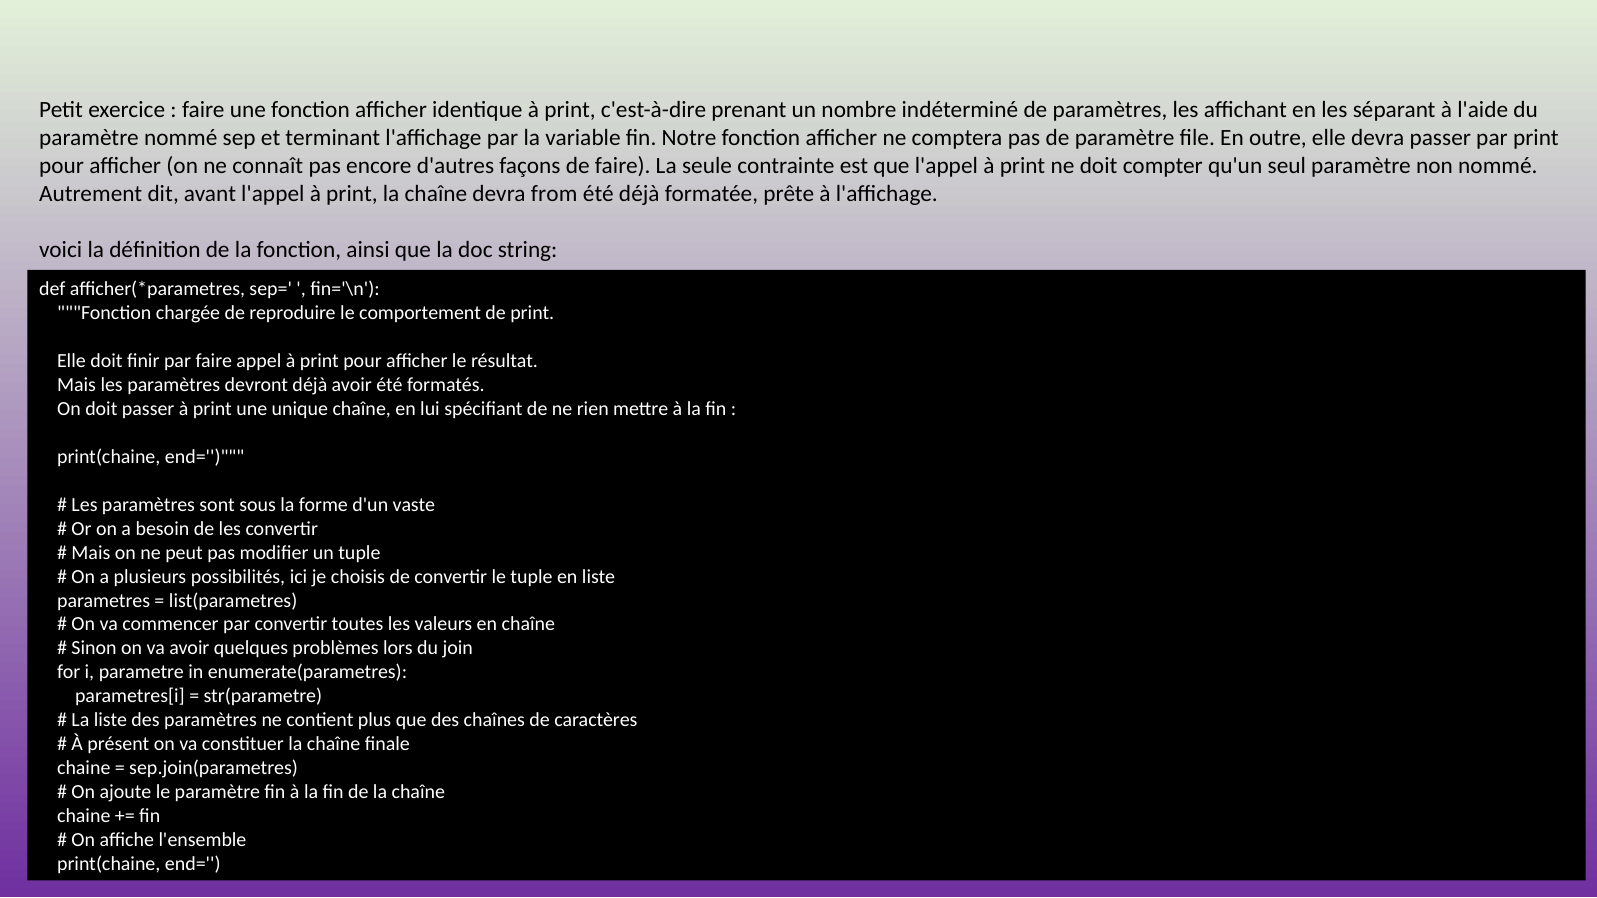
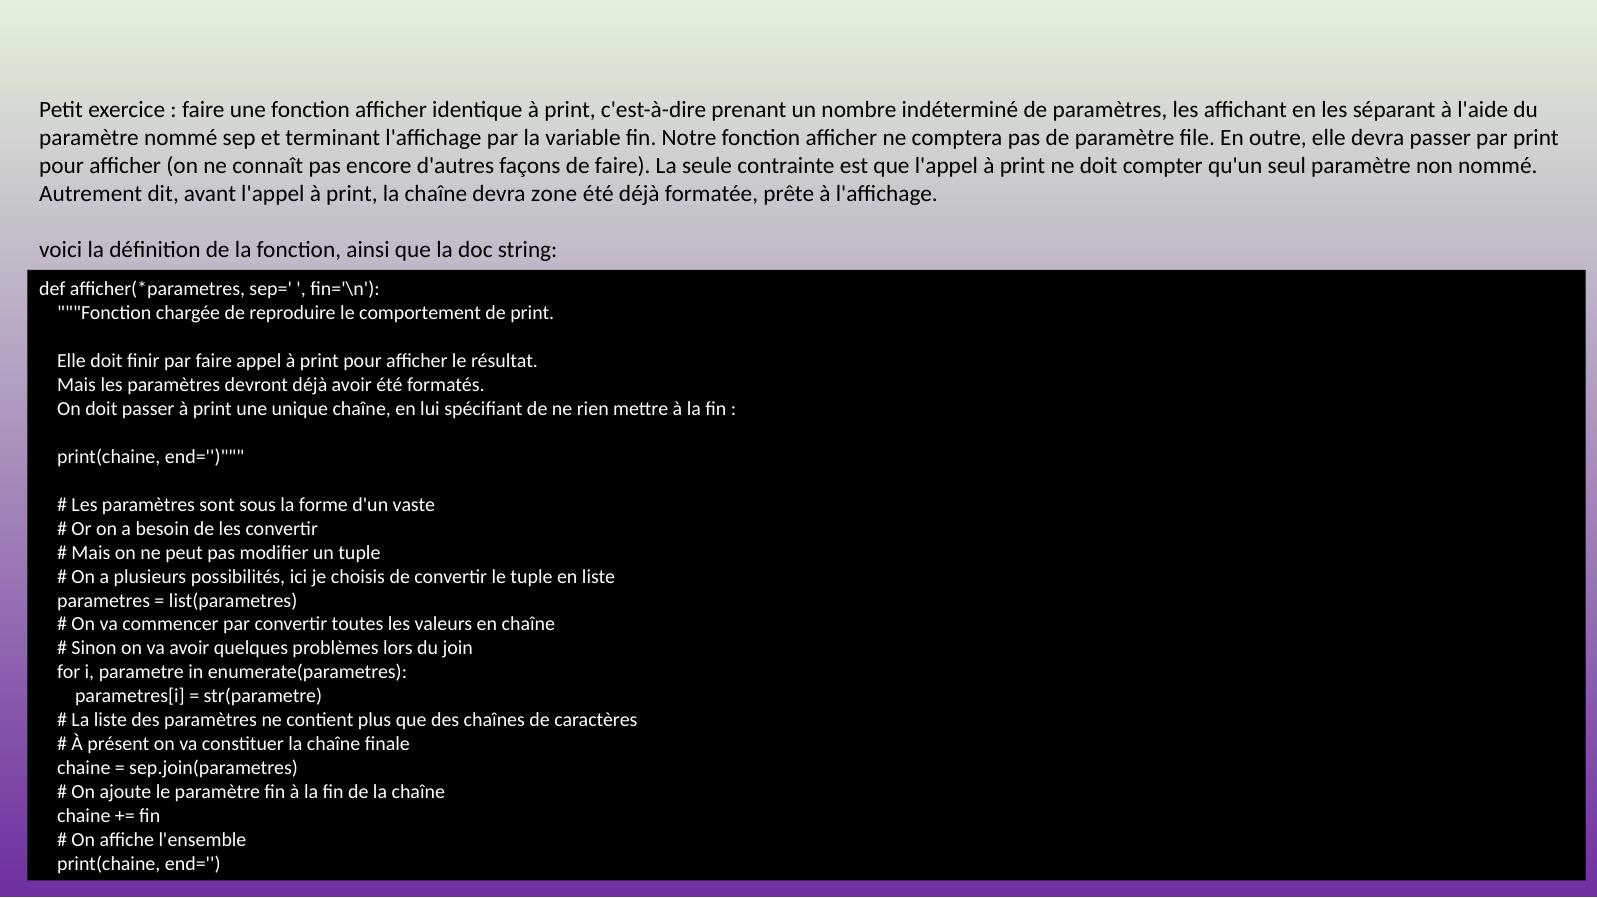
from: from -> zone
